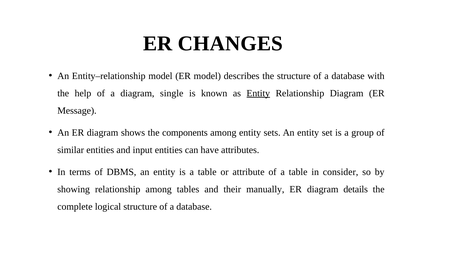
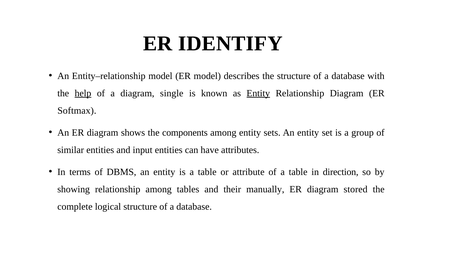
CHANGES: CHANGES -> IDENTIFY
help underline: none -> present
Message: Message -> Softmax
consider: consider -> direction
details: details -> stored
